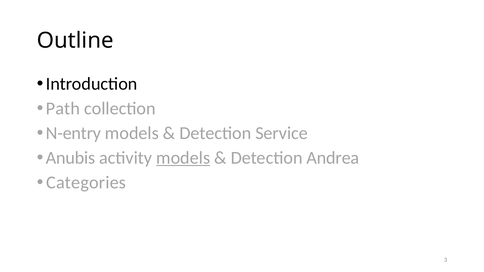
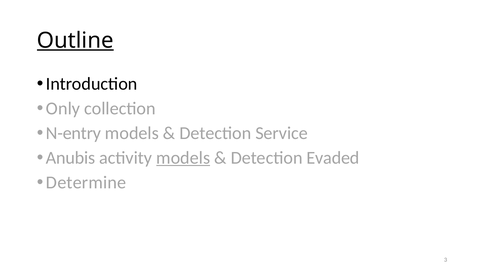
Outline underline: none -> present
Path: Path -> Only
Andrea: Andrea -> Evaded
Categories: Categories -> Determine
